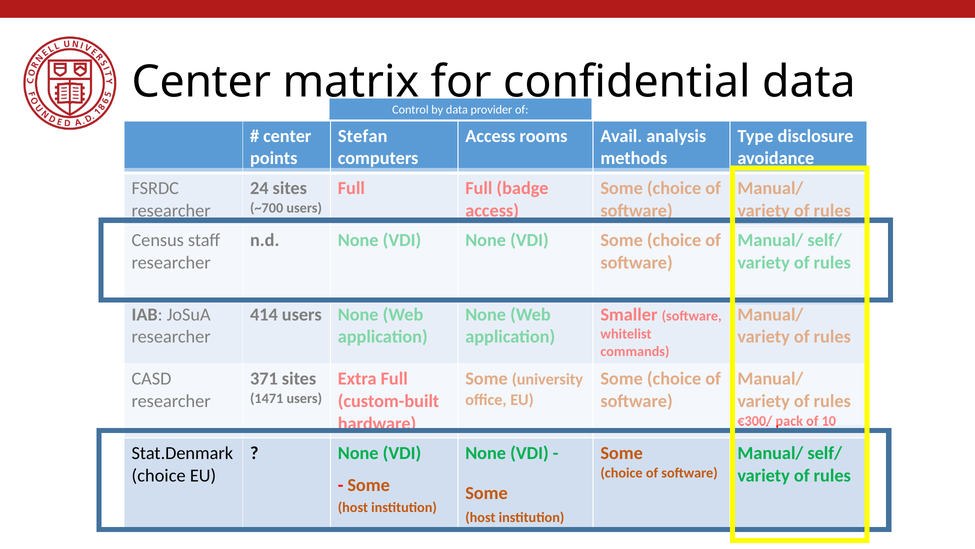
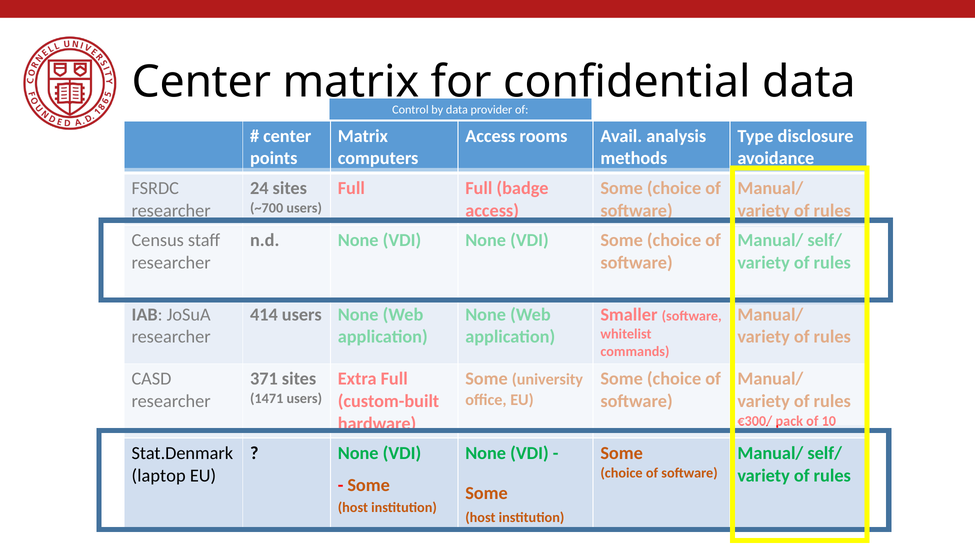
Stefan at (363, 136): Stefan -> Matrix
choice at (159, 475): choice -> laptop
